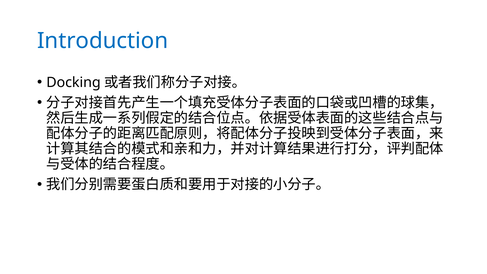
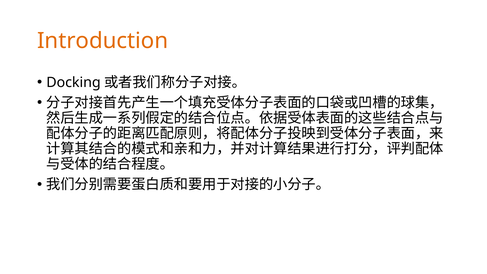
Introduction colour: blue -> orange
